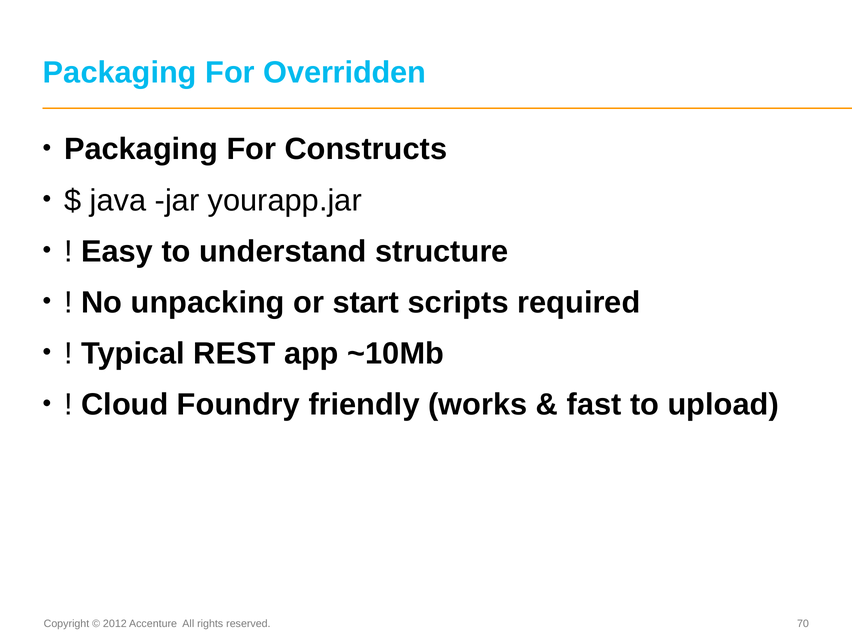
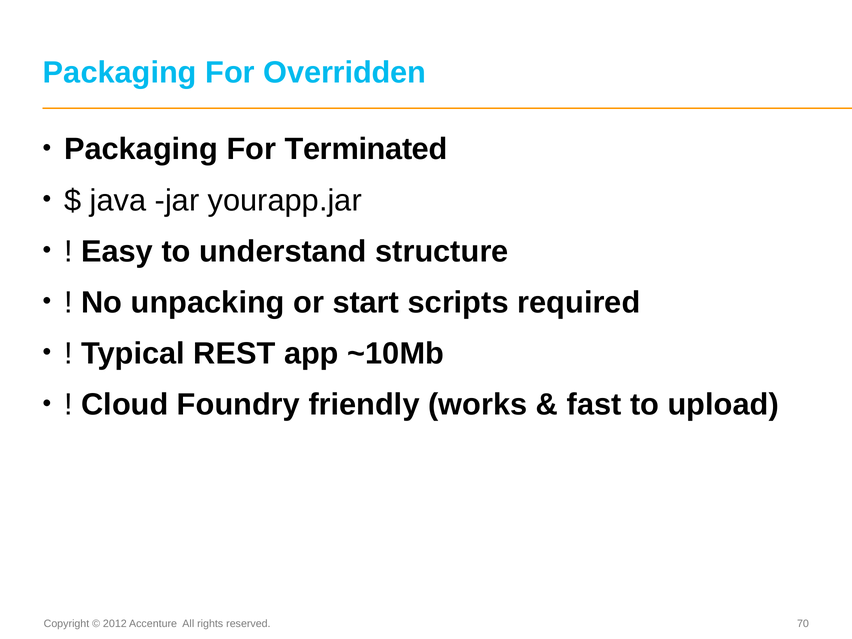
Constructs: Constructs -> Terminated
